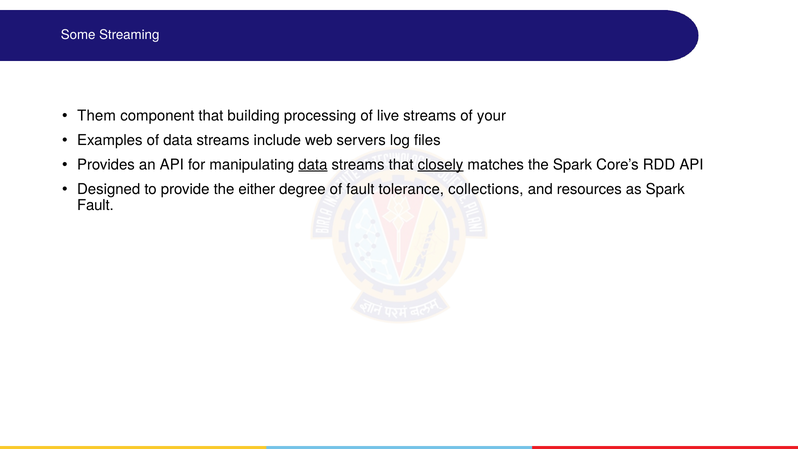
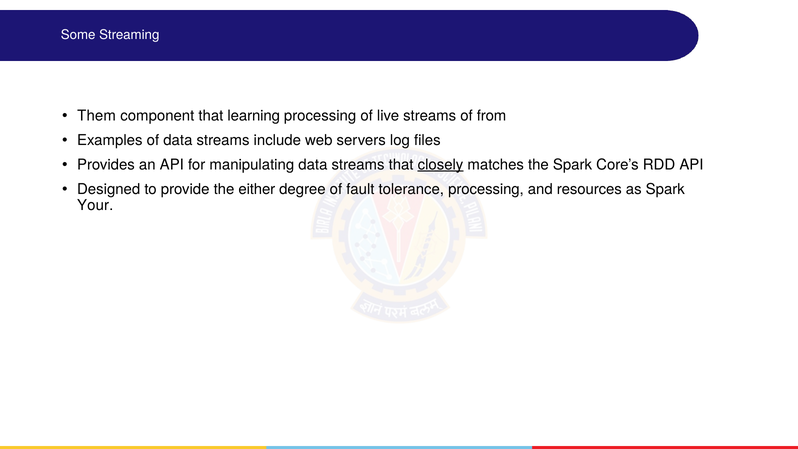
building: building -> learning
your: your -> from
data at (313, 165) underline: present -> none
tolerance collections: collections -> processing
Fault at (95, 205): Fault -> Your
